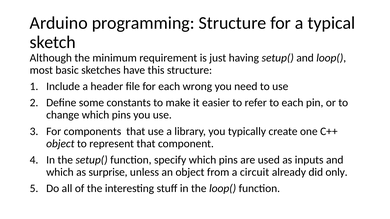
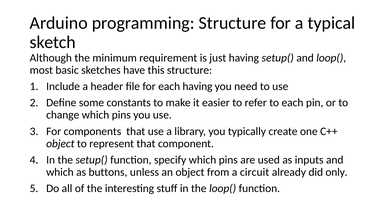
each wrong: wrong -> having
surprise: surprise -> buttons
